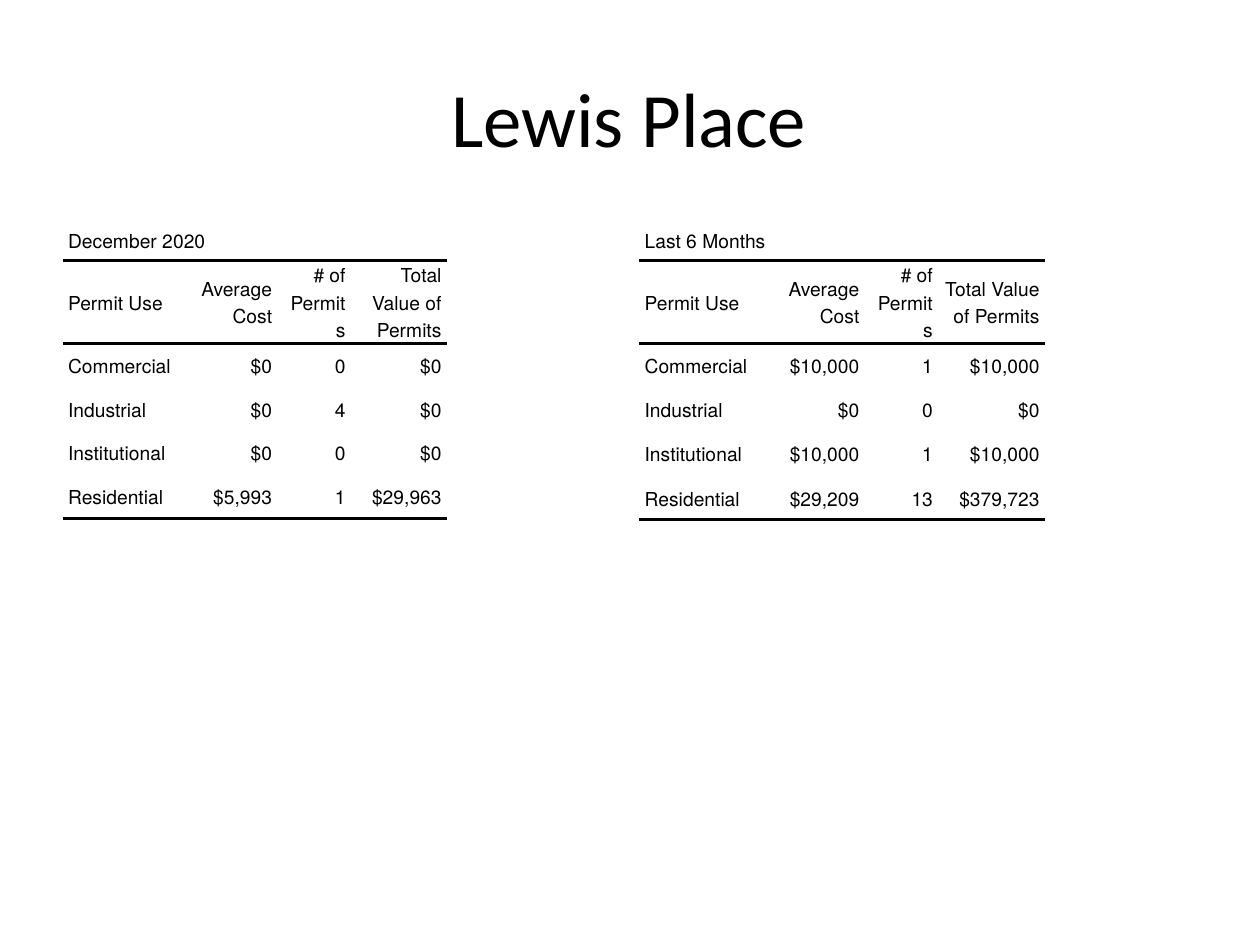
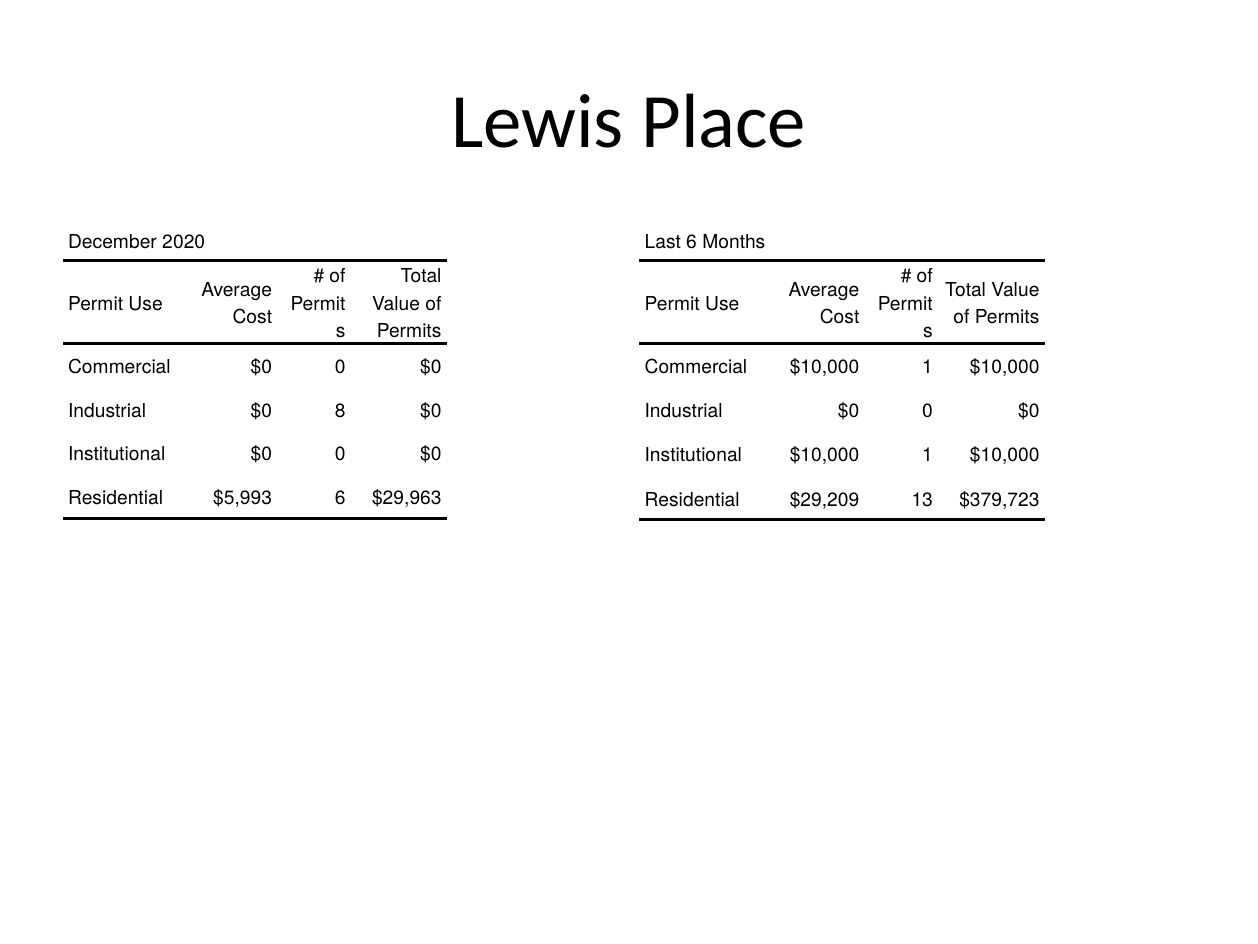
4: 4 -> 8
$5,993 1: 1 -> 6
